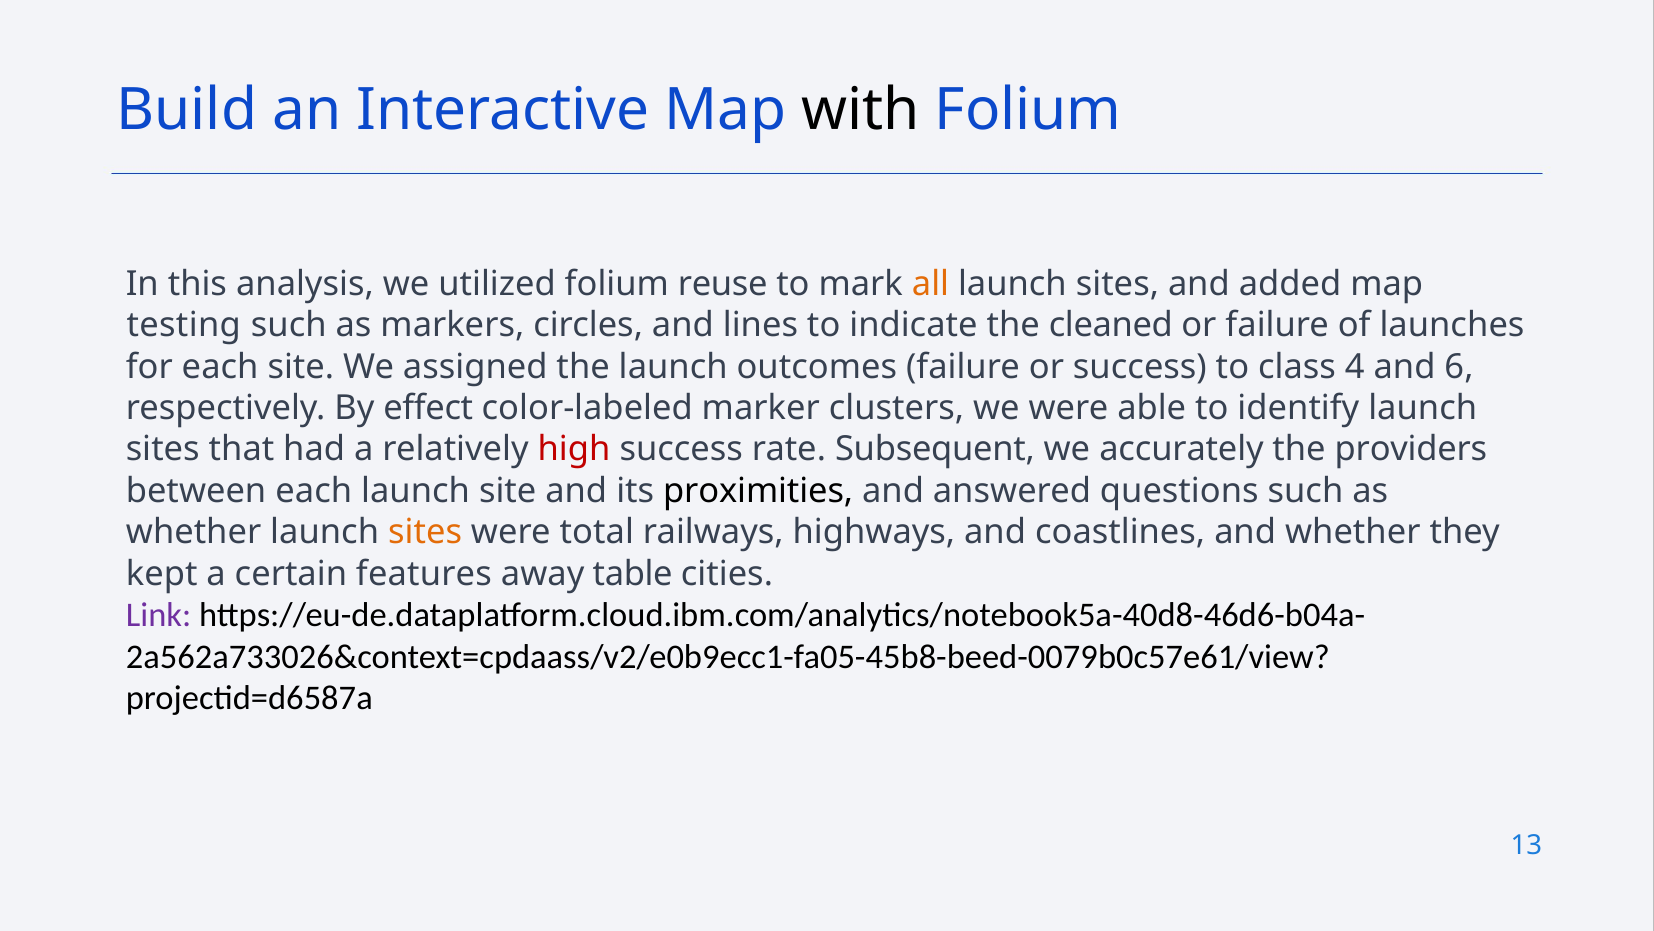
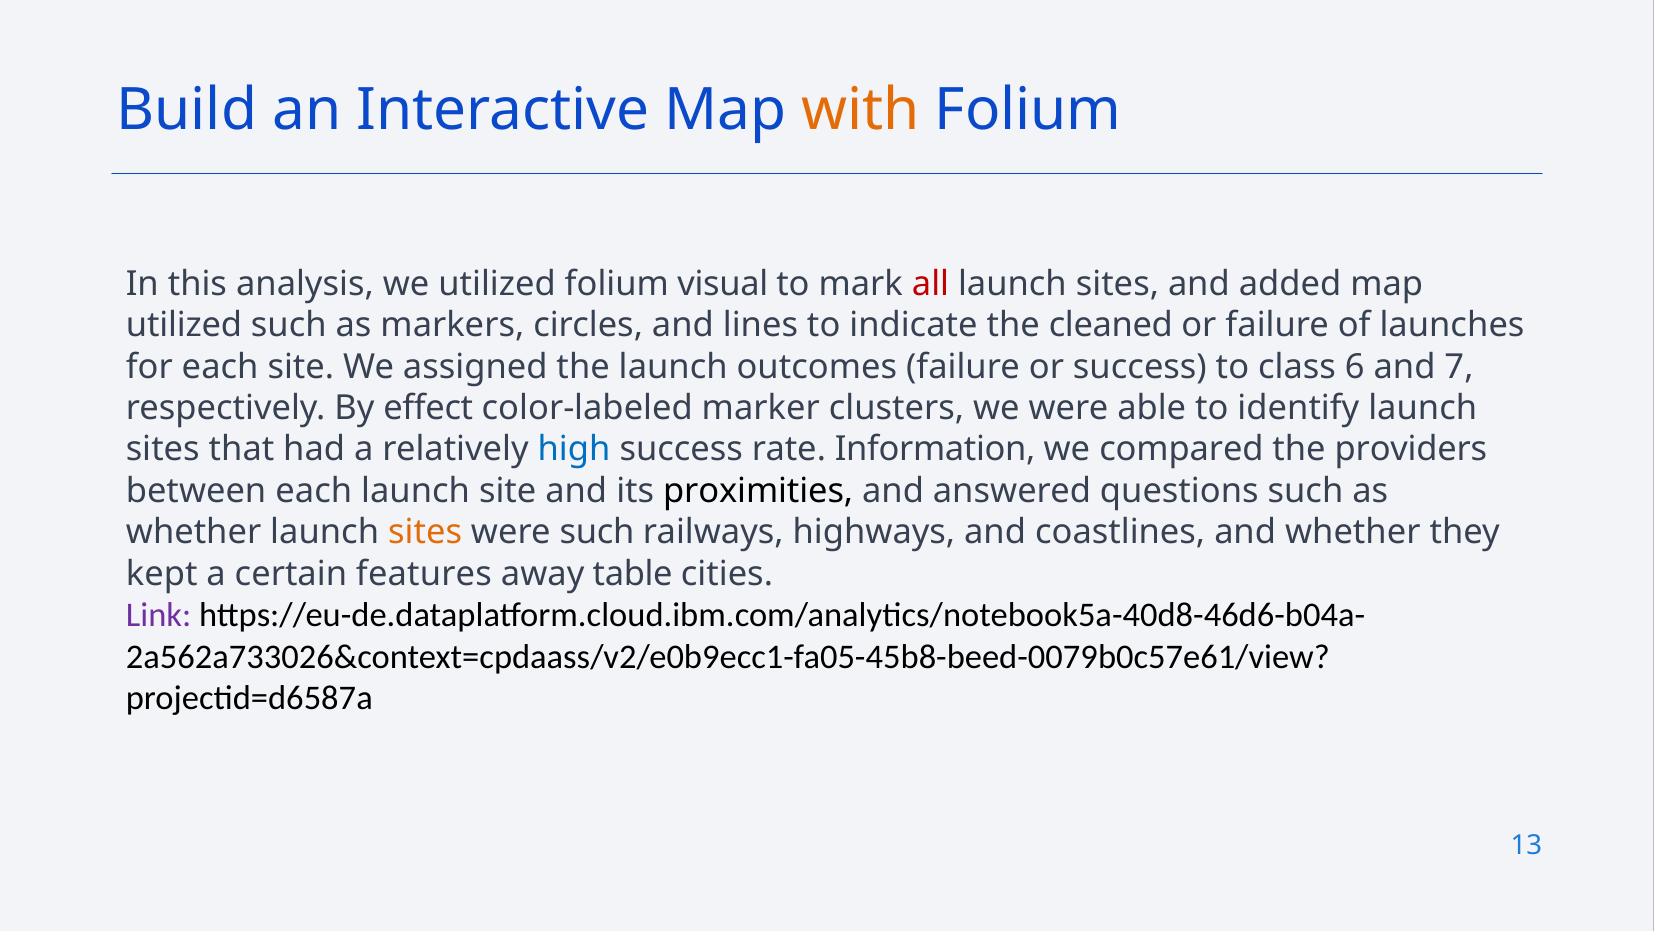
with colour: black -> orange
reuse: reuse -> visual
all colour: orange -> red
testing at (184, 325): testing -> utilized
4: 4 -> 6
6: 6 -> 7
high colour: red -> blue
Subsequent: Subsequent -> Information
accurately: accurately -> compared
were total: total -> such
